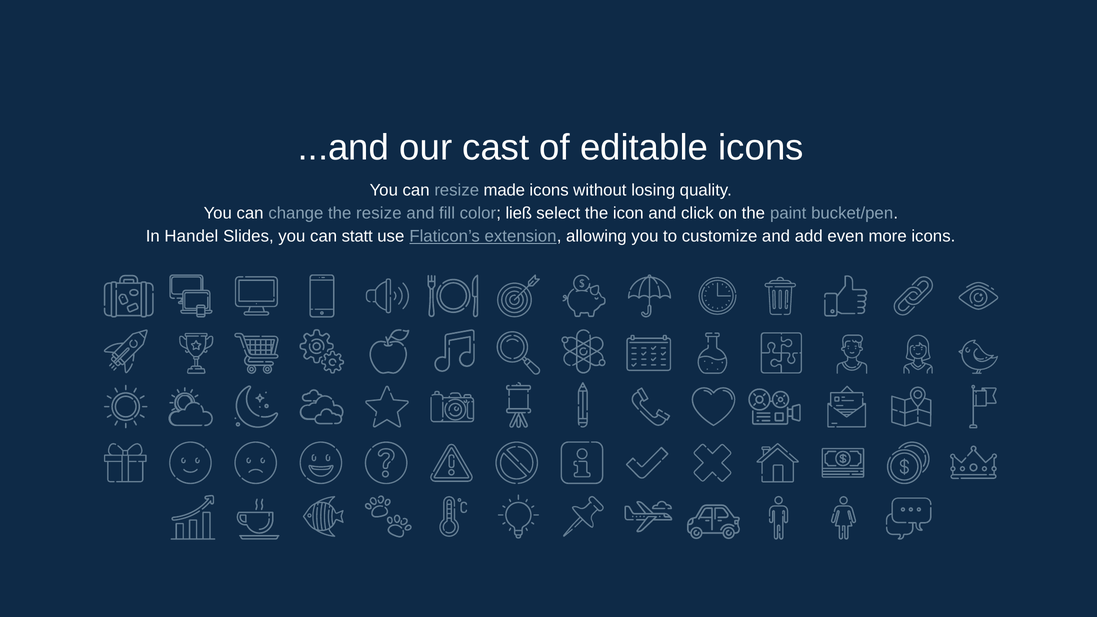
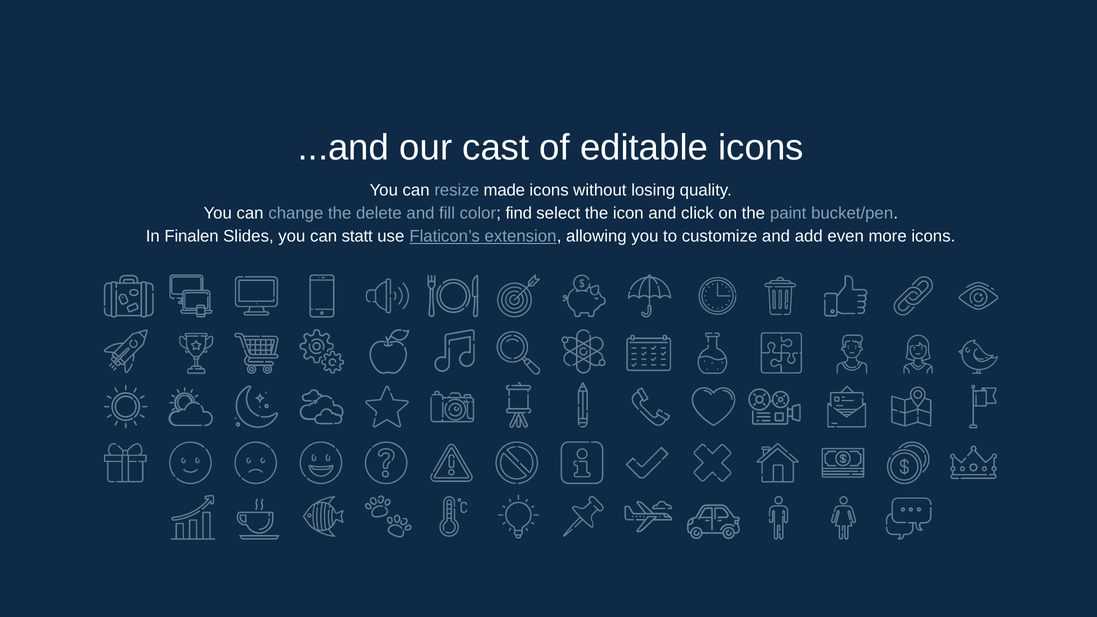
the resize: resize -> delete
ließ: ließ -> find
Handel: Handel -> Finalen
